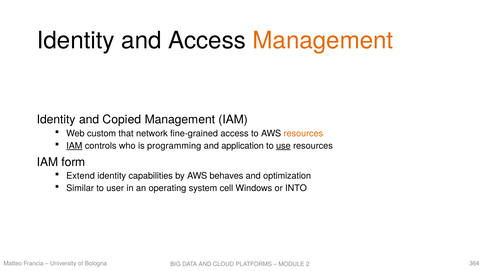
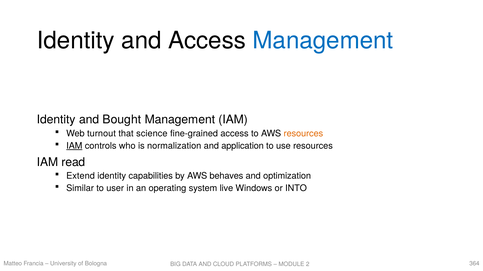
Management at (323, 41) colour: orange -> blue
Copied: Copied -> Bought
custom: custom -> turnout
network: network -> science
programming: programming -> normalization
use underline: present -> none
form: form -> read
cell: cell -> live
